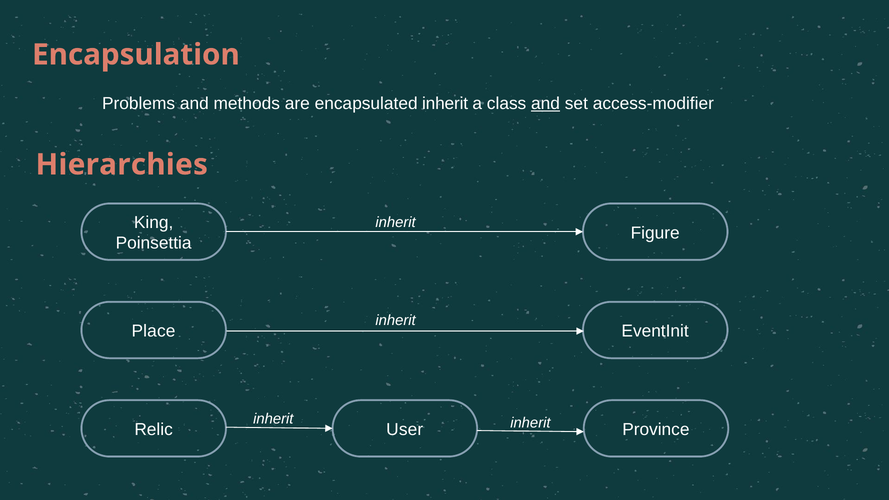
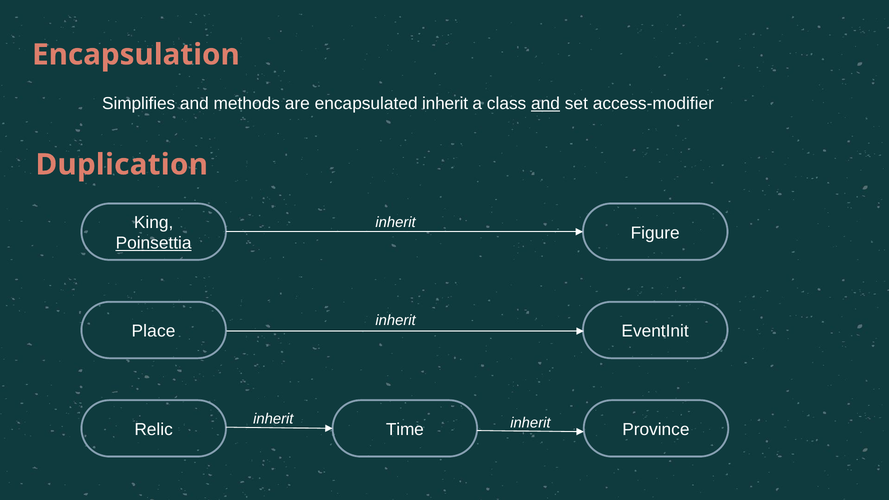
Problems: Problems -> Simplifies
Hierarchies: Hierarchies -> Duplication
Poinsettia underline: none -> present
User: User -> Time
